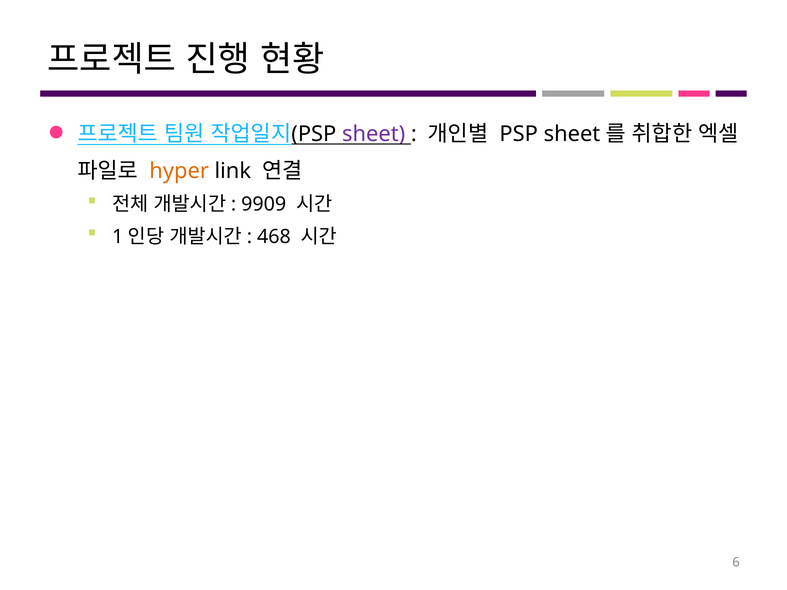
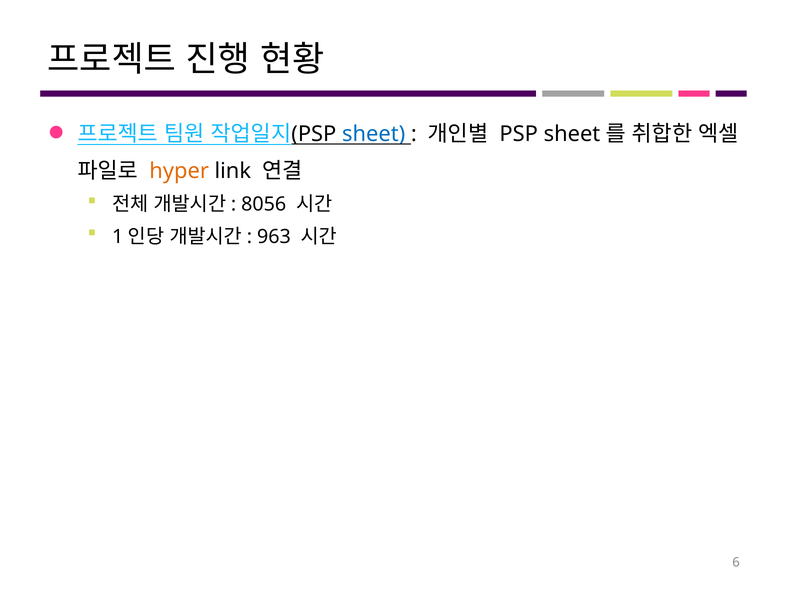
sheet at (374, 134) colour: purple -> blue
9909: 9909 -> 8056
468: 468 -> 963
